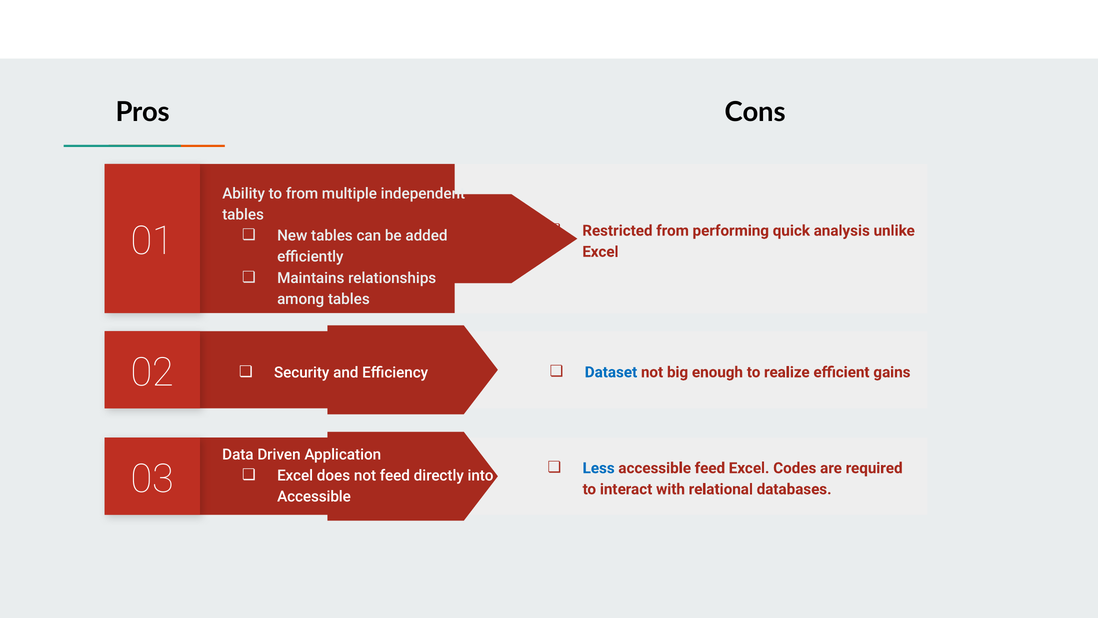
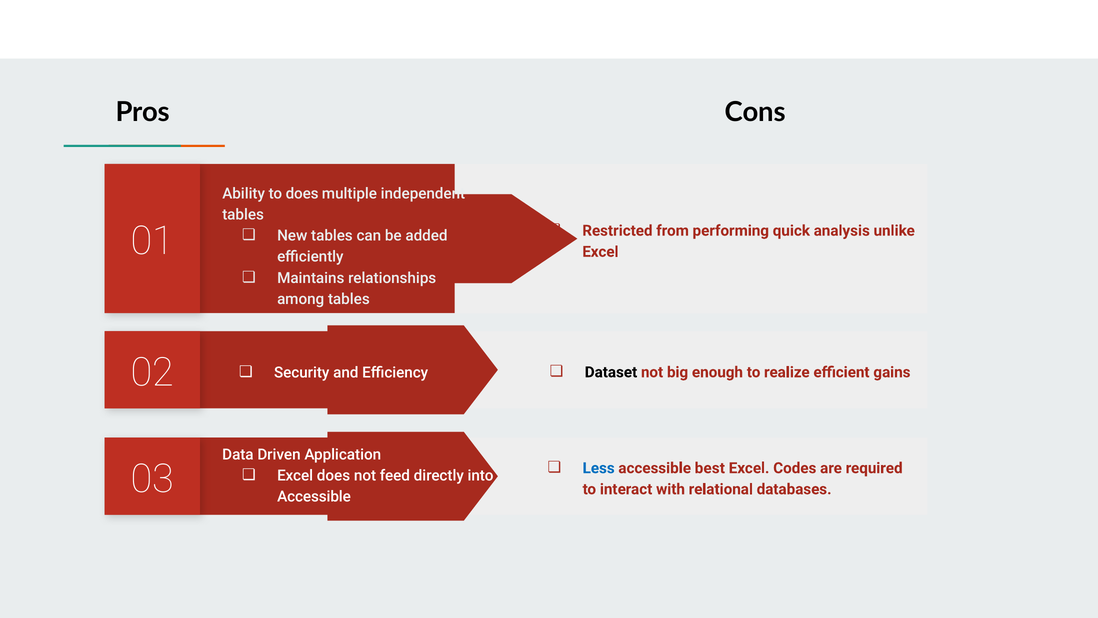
to from: from -> does
Dataset colour: blue -> black
accessible feed: feed -> best
